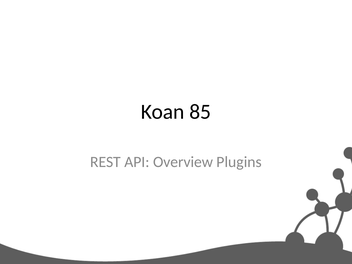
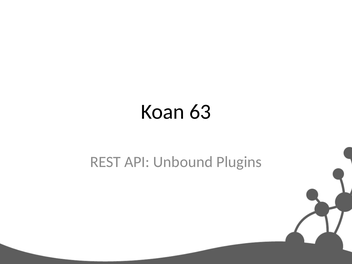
85: 85 -> 63
Overview: Overview -> Unbound
